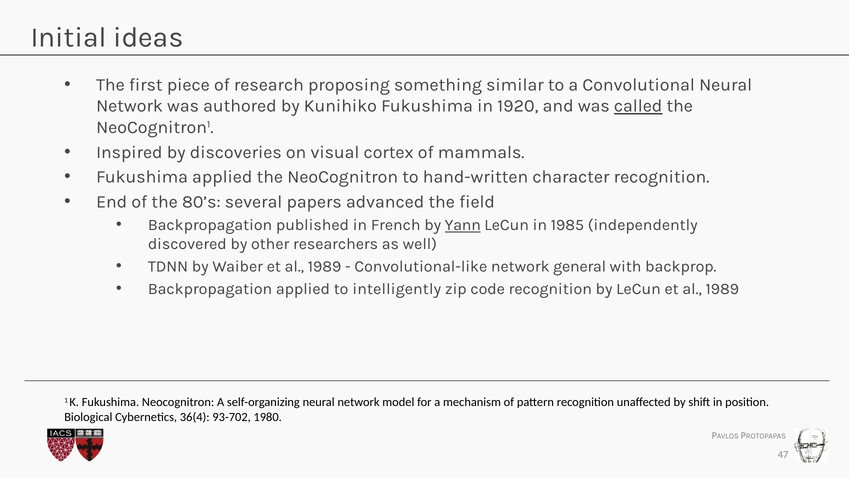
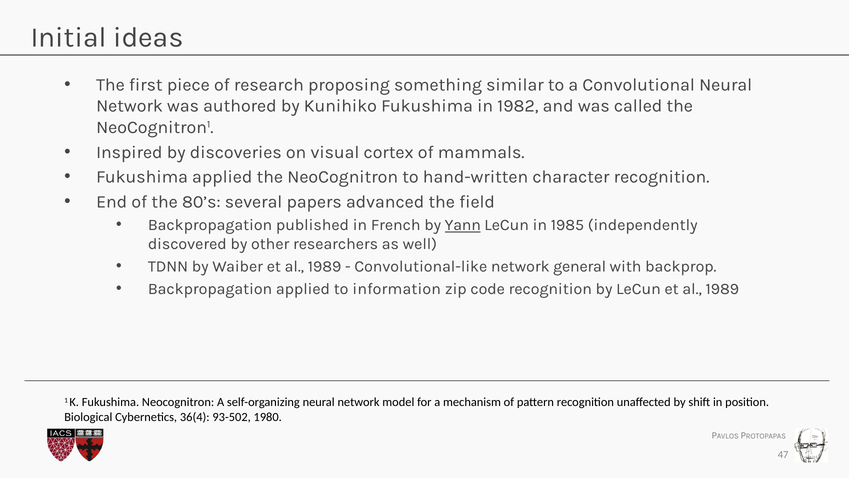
1920: 1920 -> 1982
called underline: present -> none
intelligently: intelligently -> information
93-702: 93-702 -> 93-502
